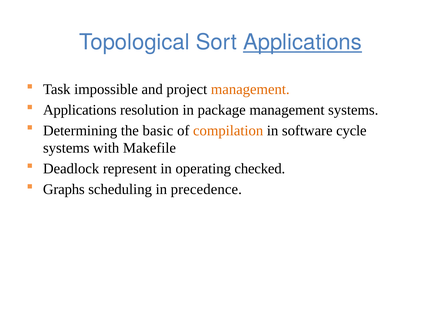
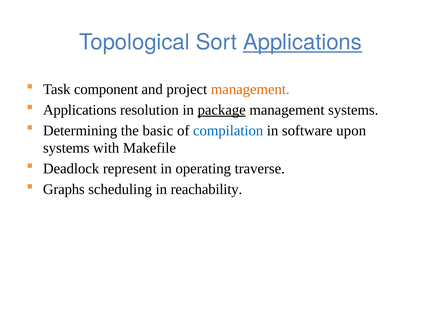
impossible: impossible -> component
package underline: none -> present
compilation colour: orange -> blue
cycle: cycle -> upon
checked: checked -> traverse
precedence: precedence -> reachability
